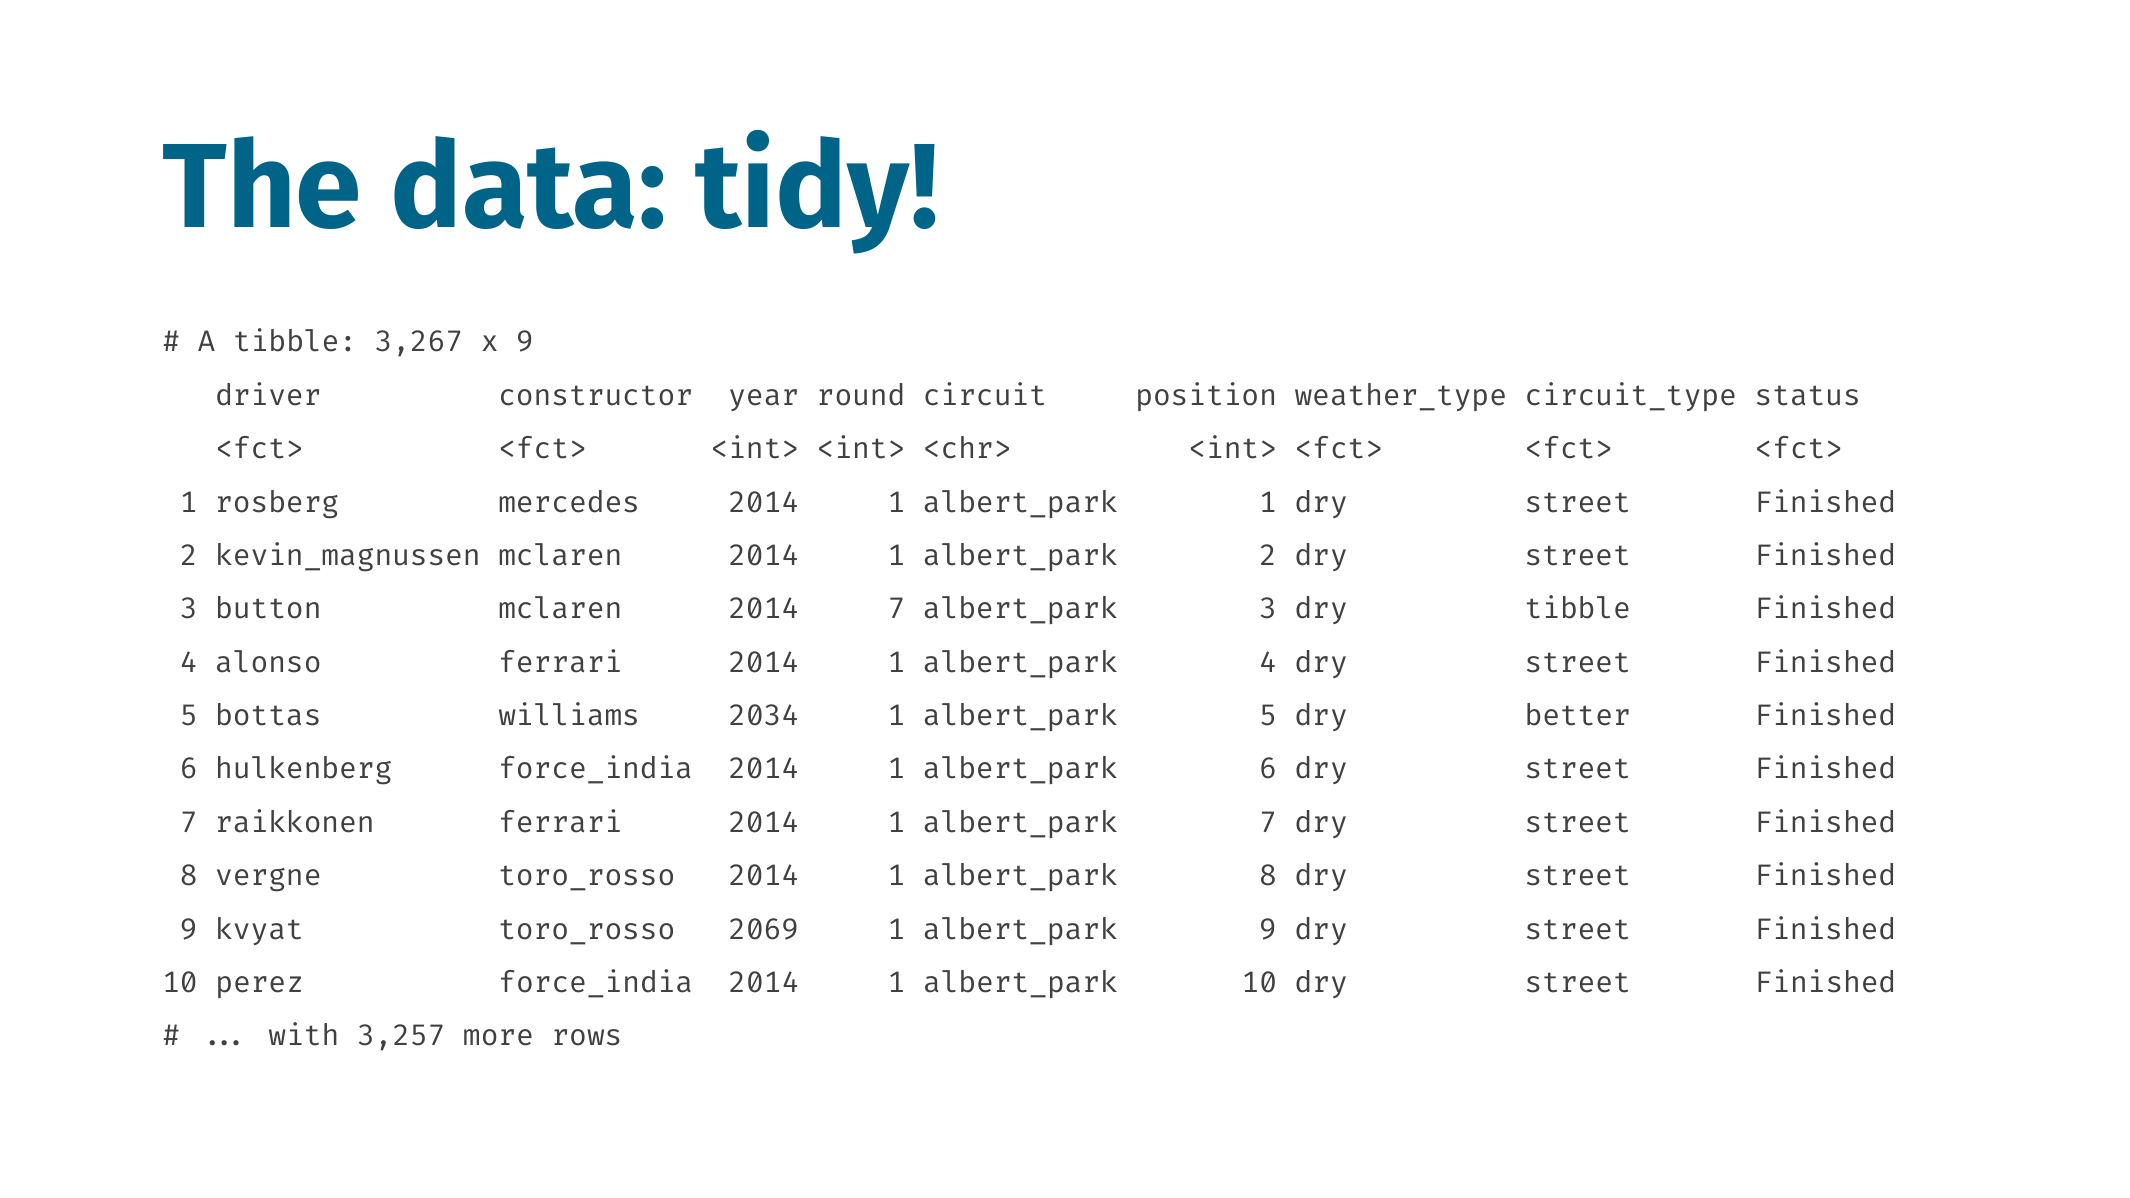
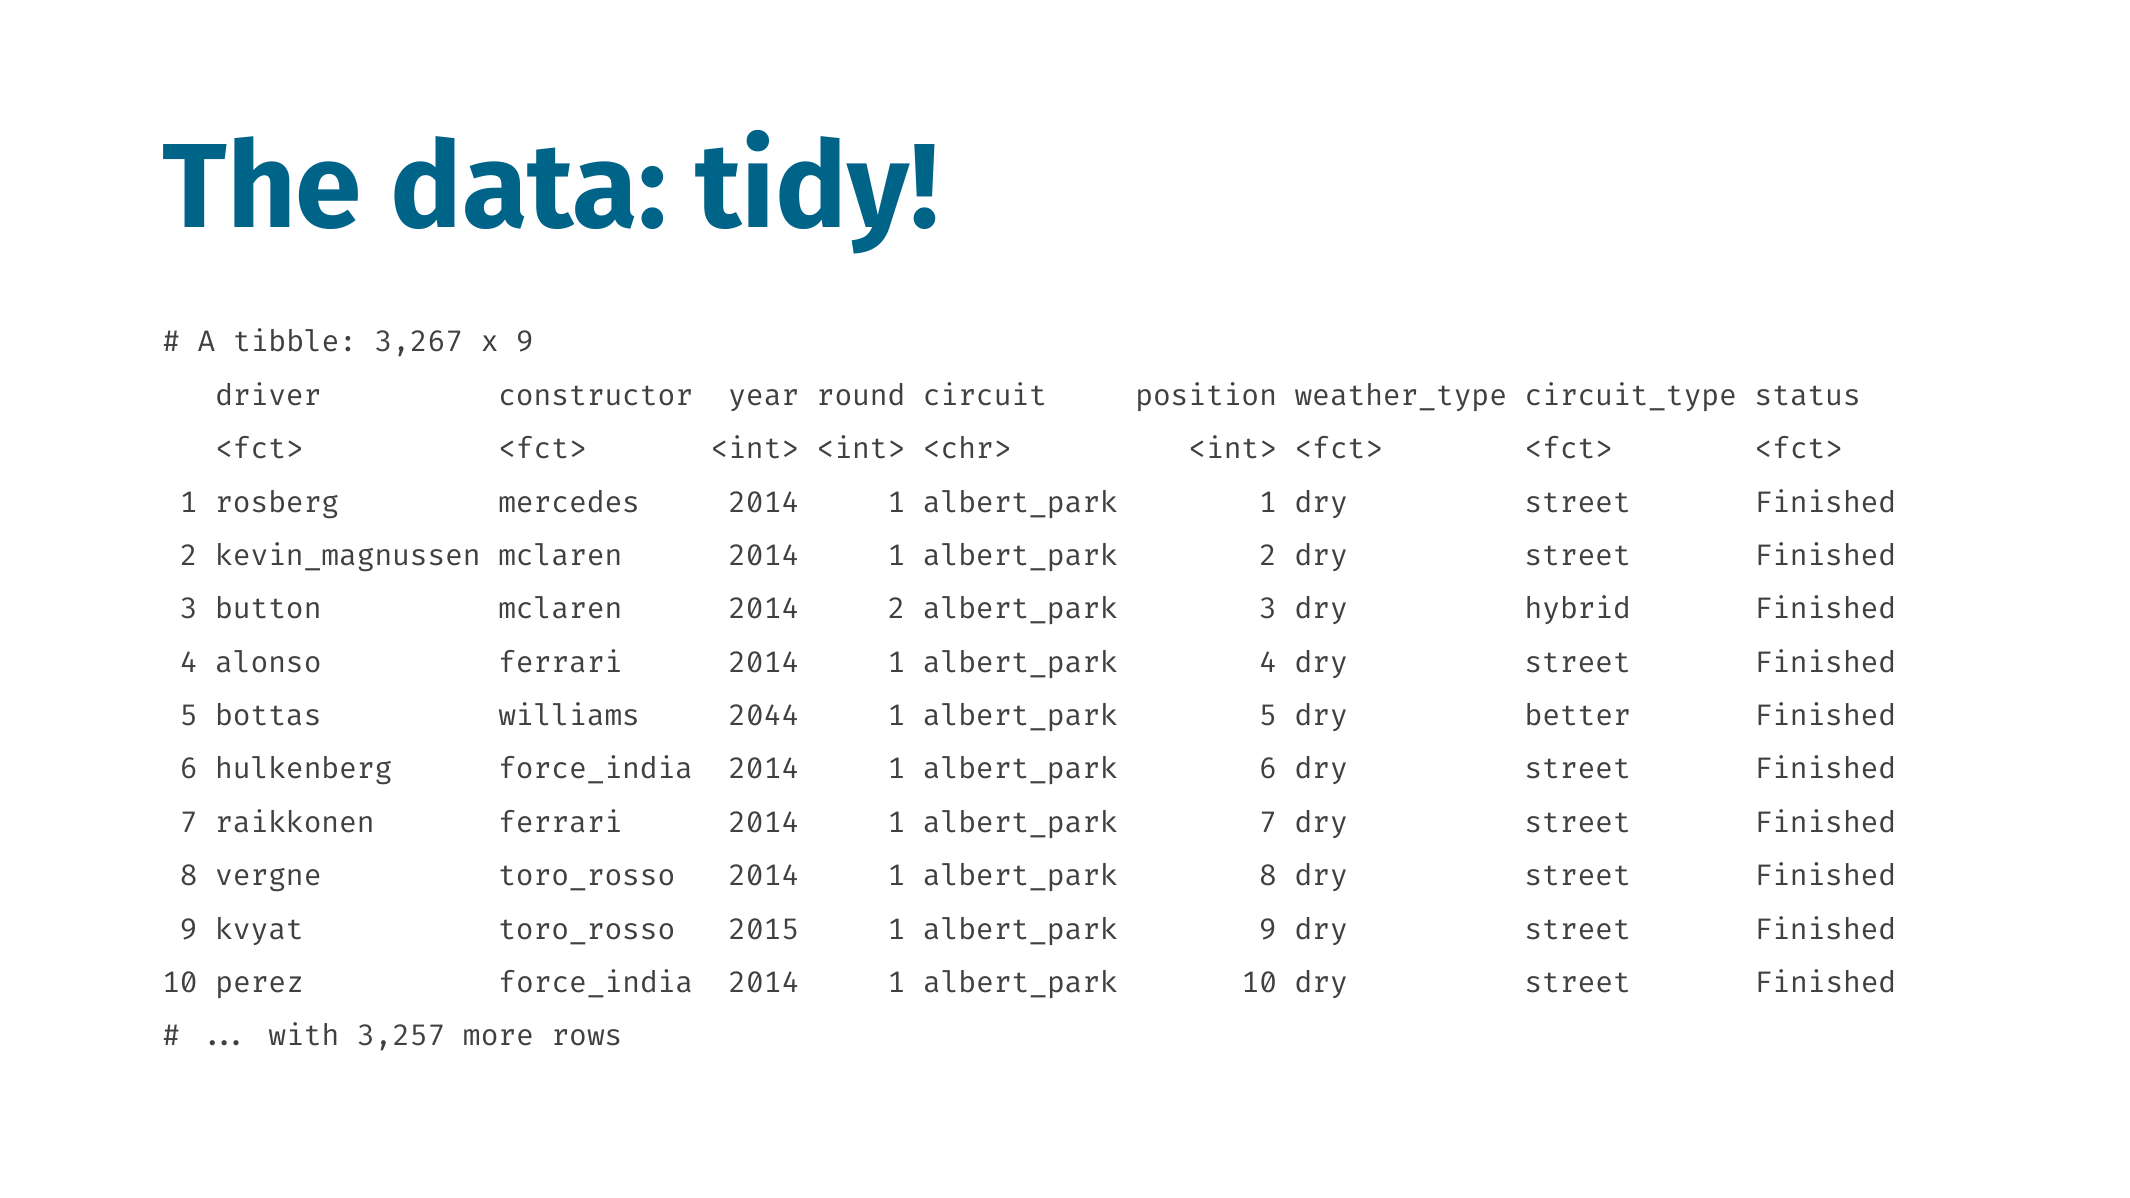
2014 7: 7 -> 2
dry tibble: tibble -> hybrid
2034: 2034 -> 2044
2069: 2069 -> 2015
